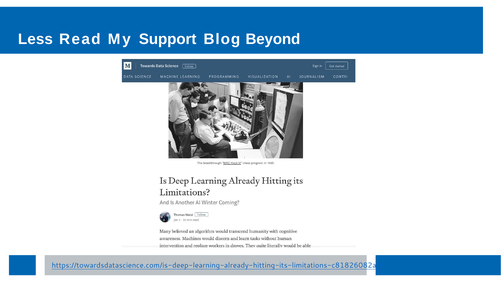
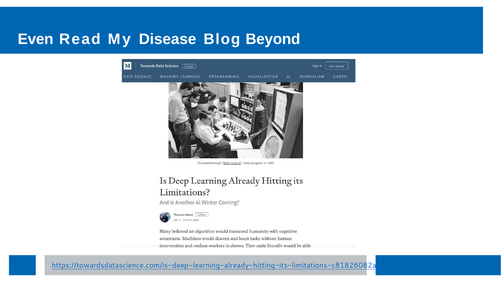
Less: Less -> Even
Support: Support -> Disease
